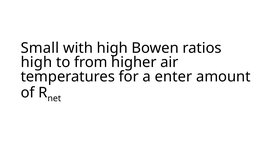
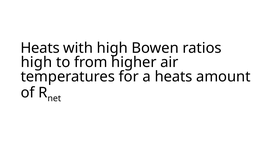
Small at (40, 48): Small -> Heats
a enter: enter -> heats
